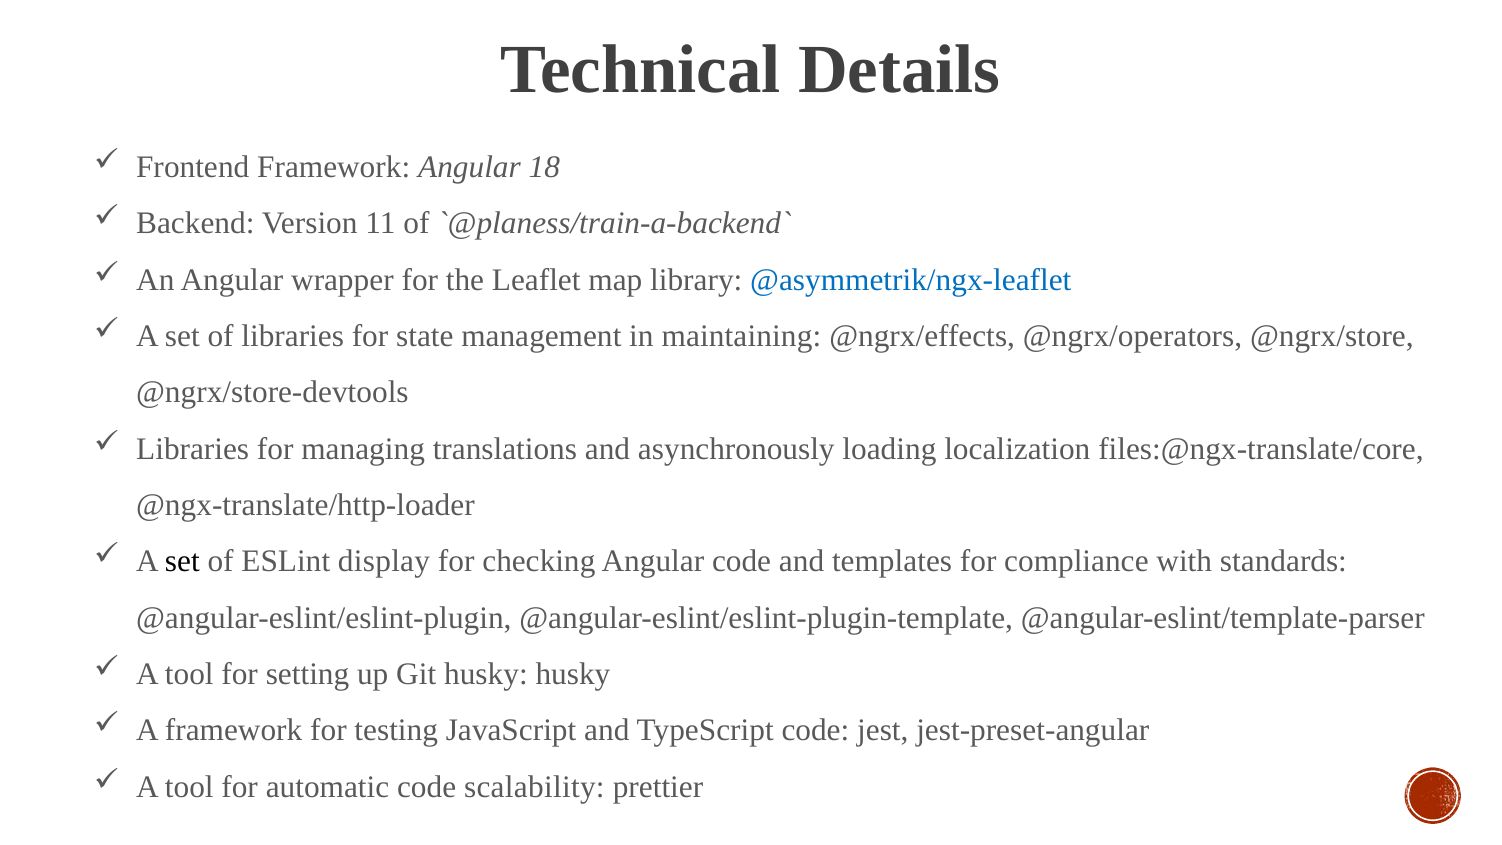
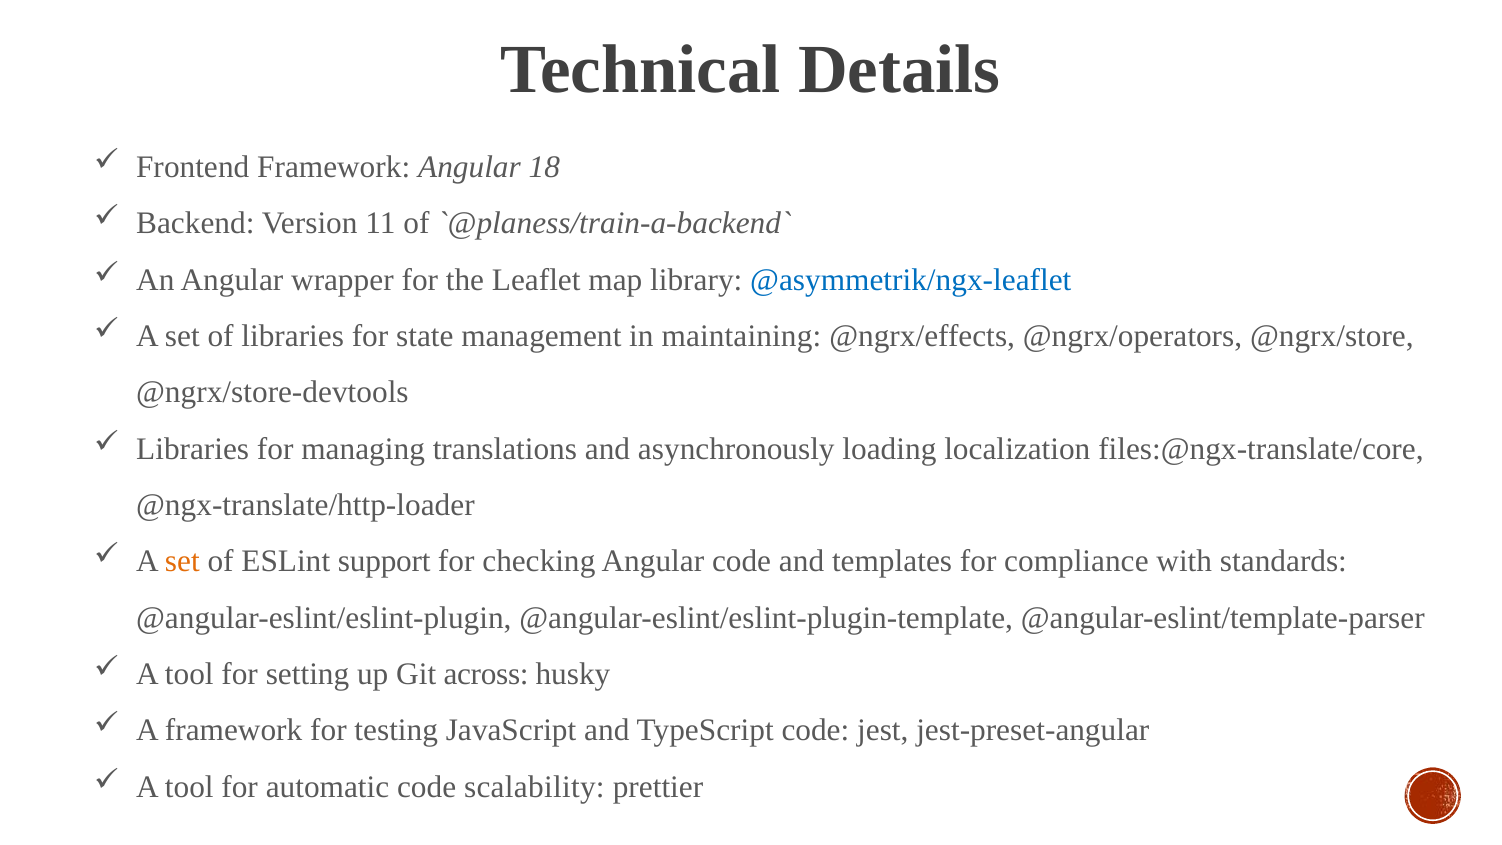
set at (182, 561) colour: black -> orange
display: display -> support
Git husky: husky -> across
